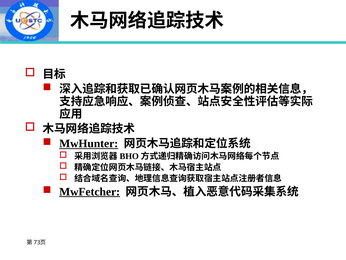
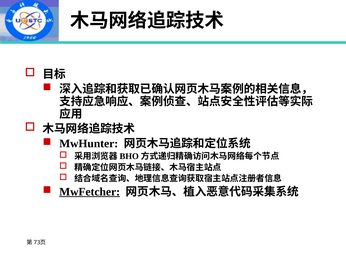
MwHunter underline: present -> none
